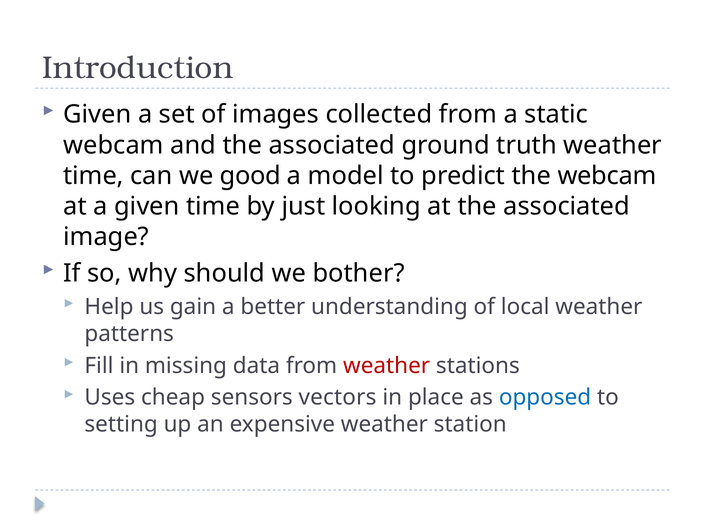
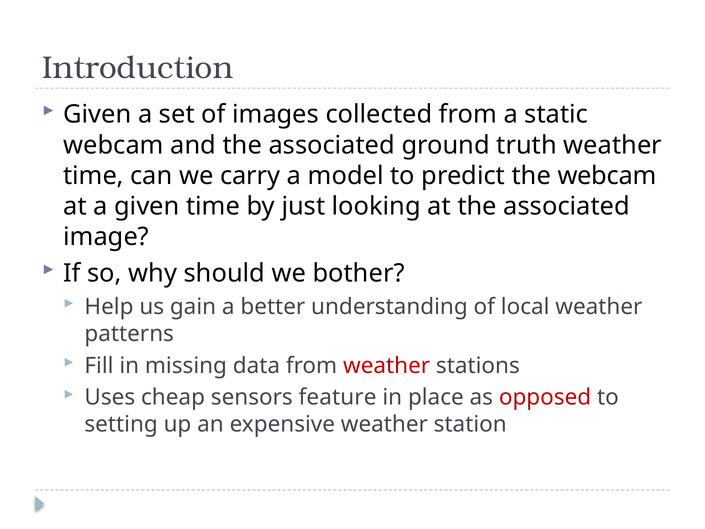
good: good -> carry
vectors: vectors -> feature
opposed colour: blue -> red
